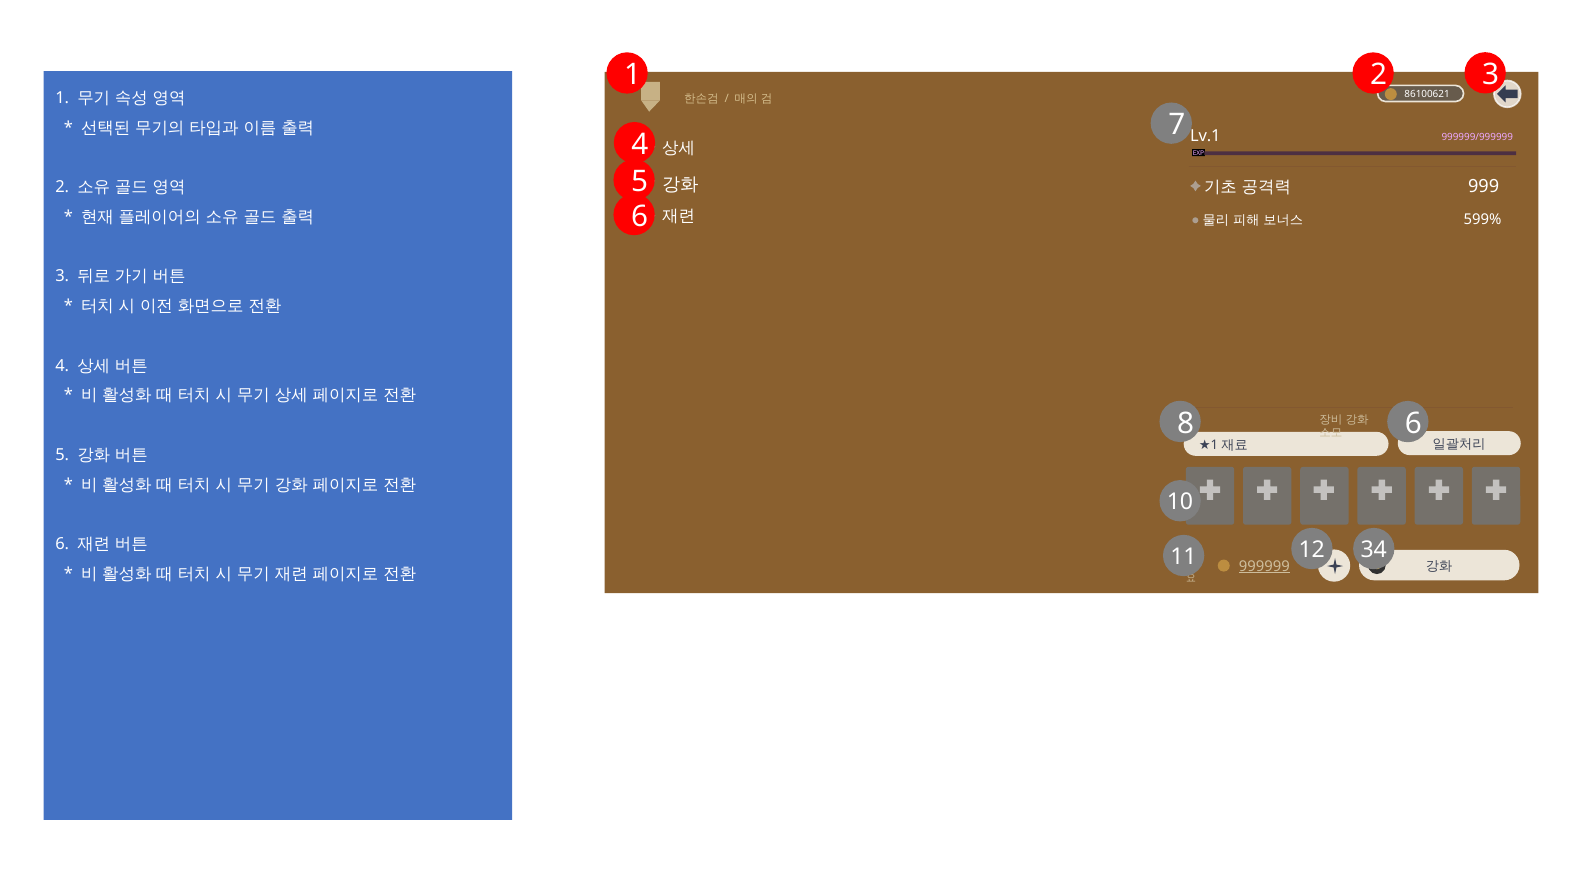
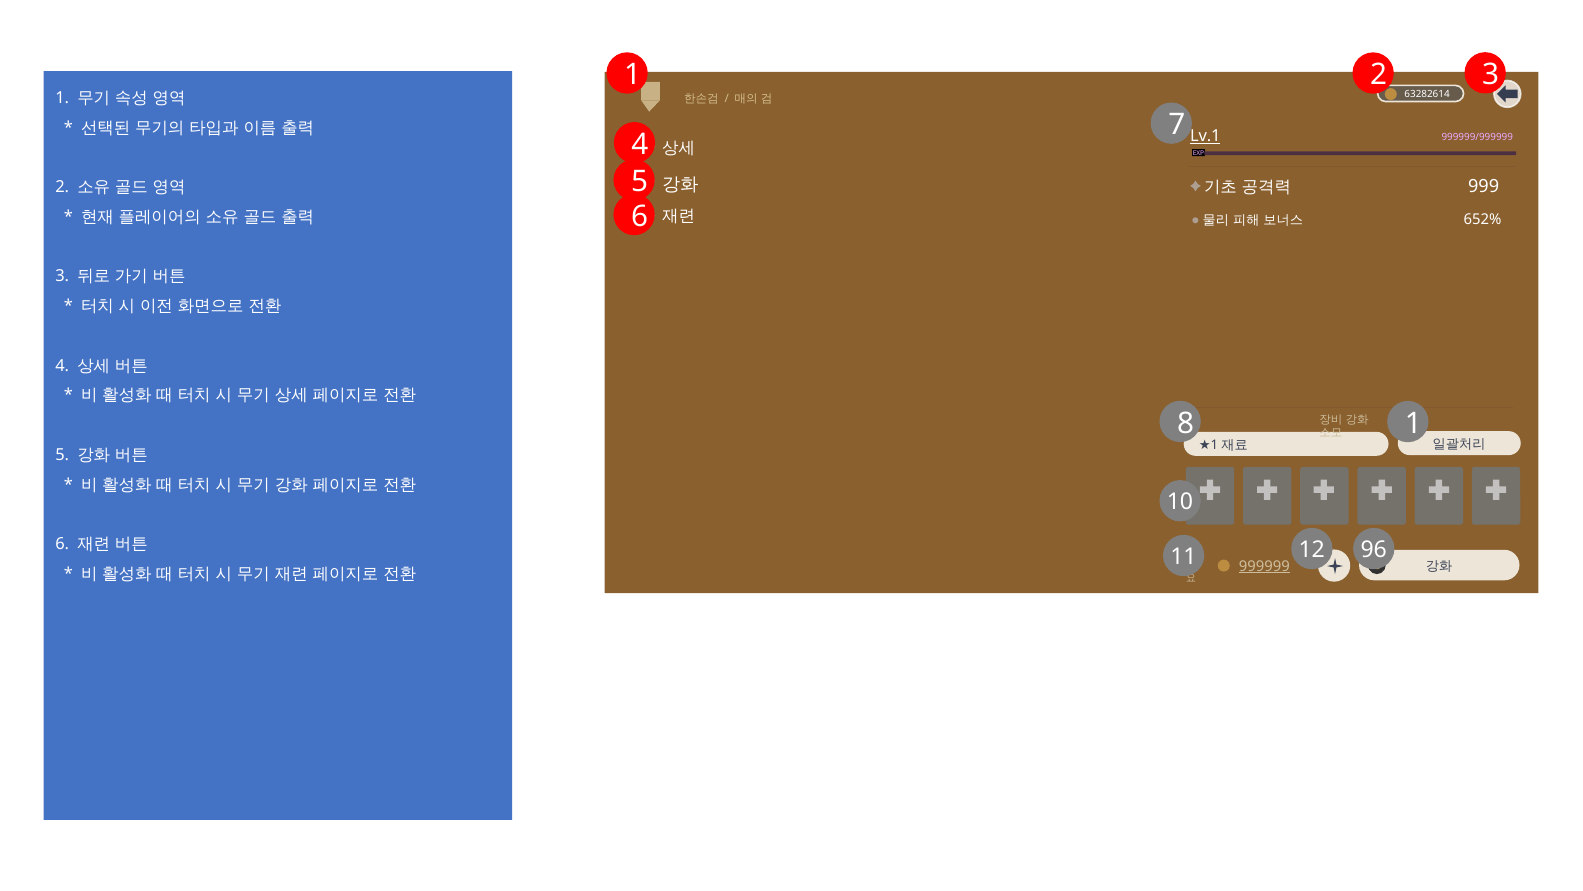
86100621: 86100621 -> 63282614
Lv.1 underline: none -> present
599%: 599% -> 652%
8 6: 6 -> 1
34: 34 -> 96
